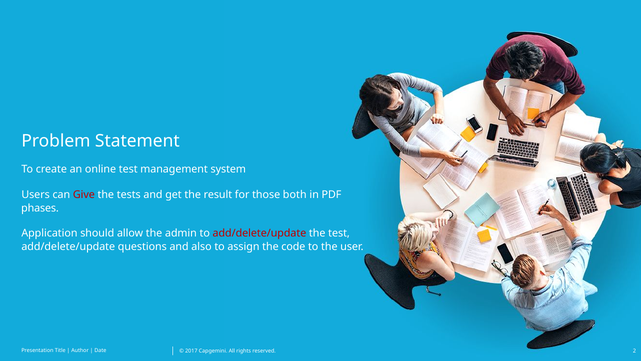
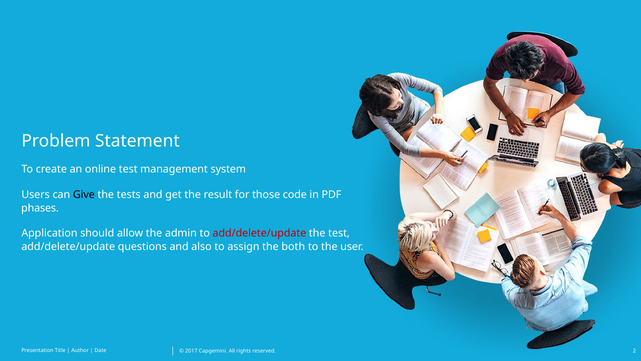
Give colour: red -> black
both: both -> code
code: code -> both
